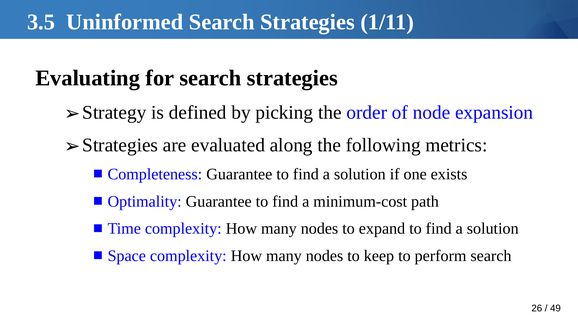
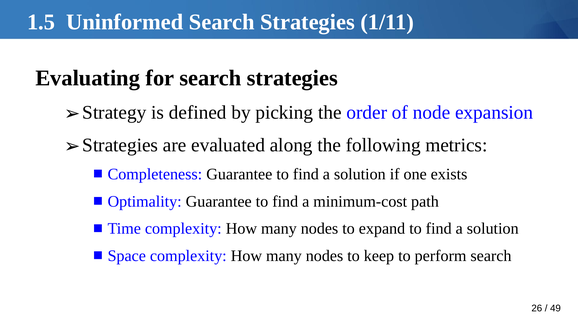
3.5: 3.5 -> 1.5
